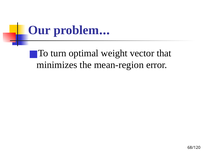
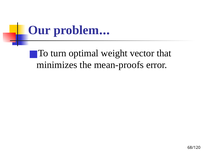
mean-region: mean-region -> mean-proofs
